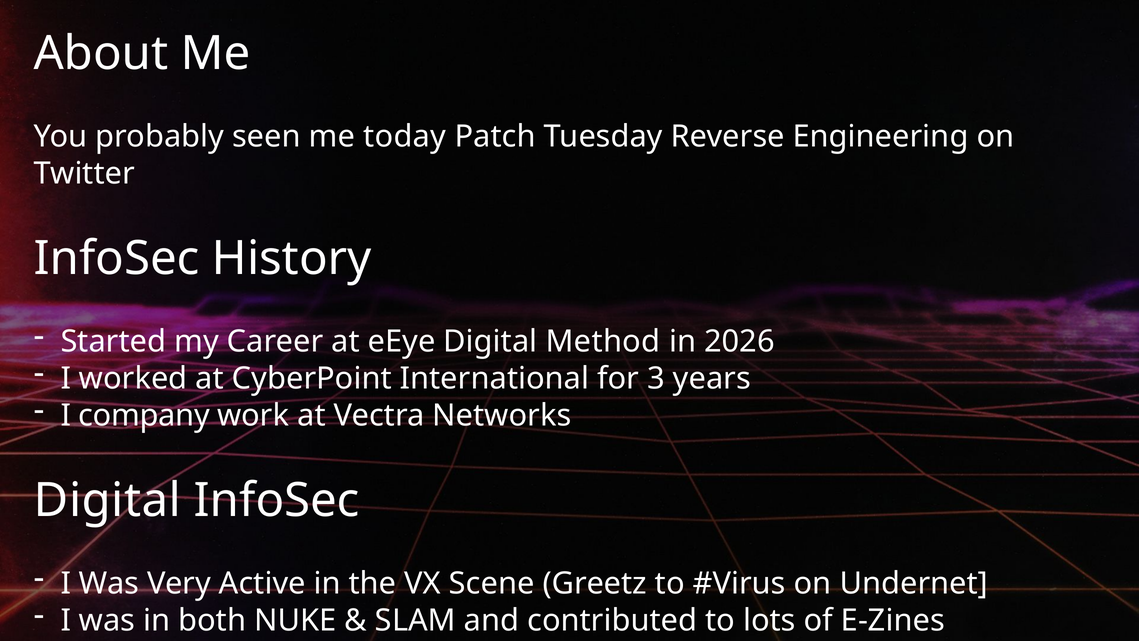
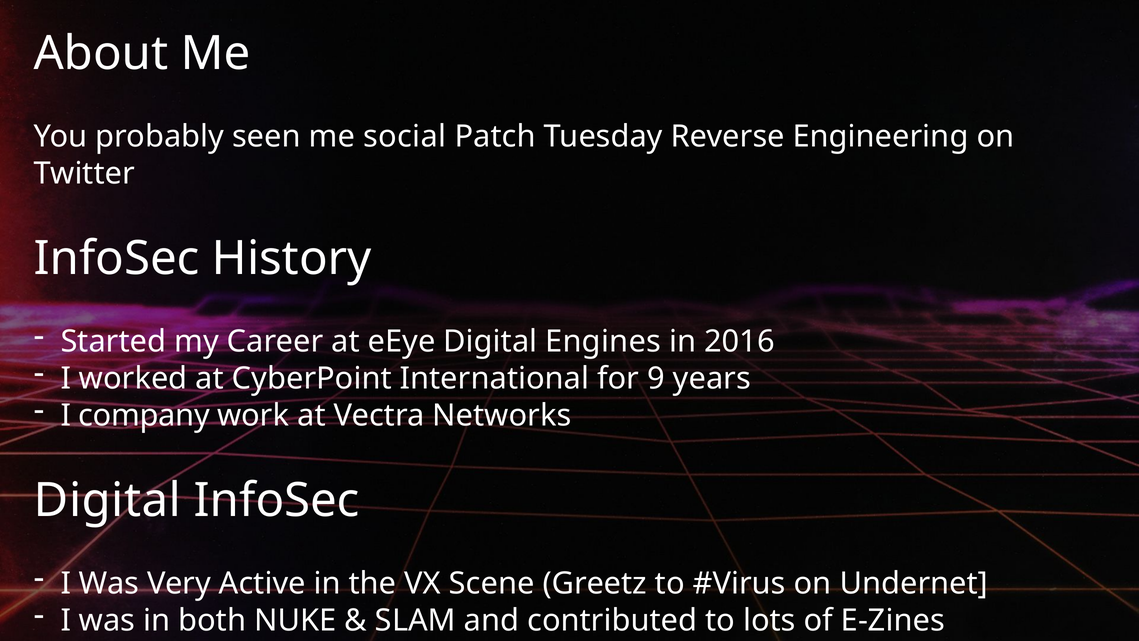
today: today -> social
Digital Method: Method -> Engines
2026: 2026 -> 2016
3: 3 -> 9
